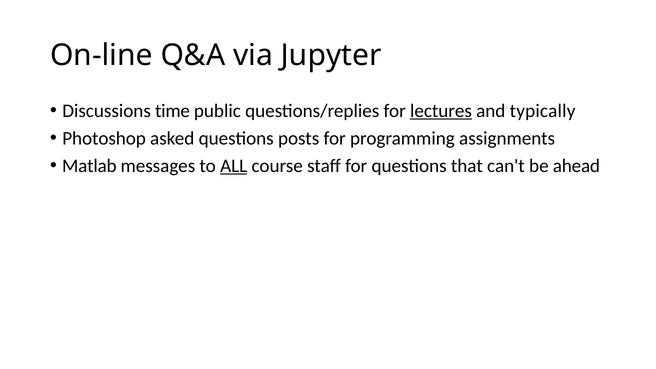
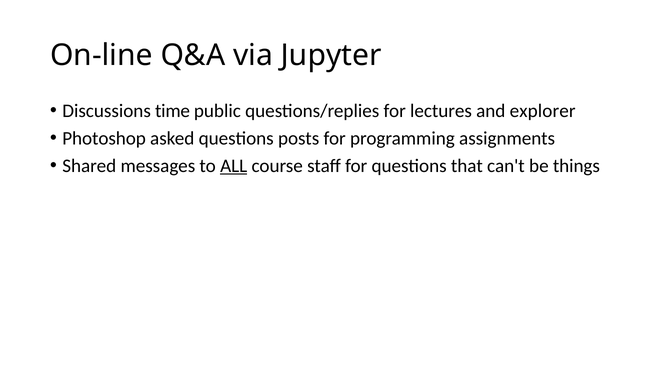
lectures underline: present -> none
typically: typically -> explorer
Matlab: Matlab -> Shared
ahead: ahead -> things
